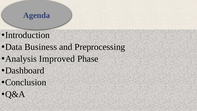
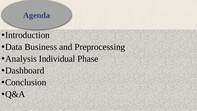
Improved: Improved -> Individual
